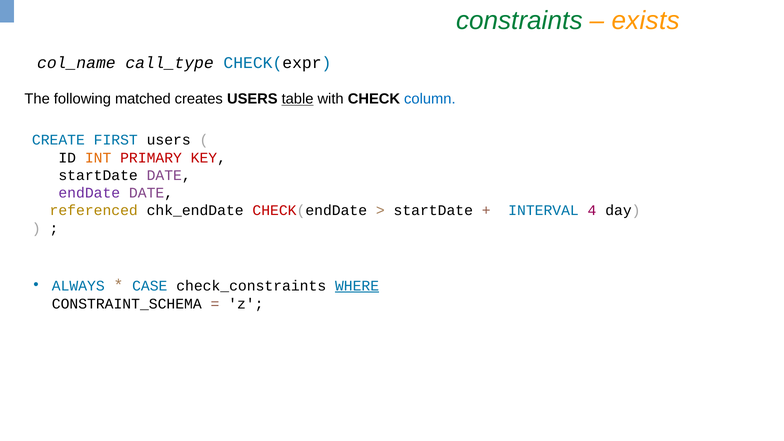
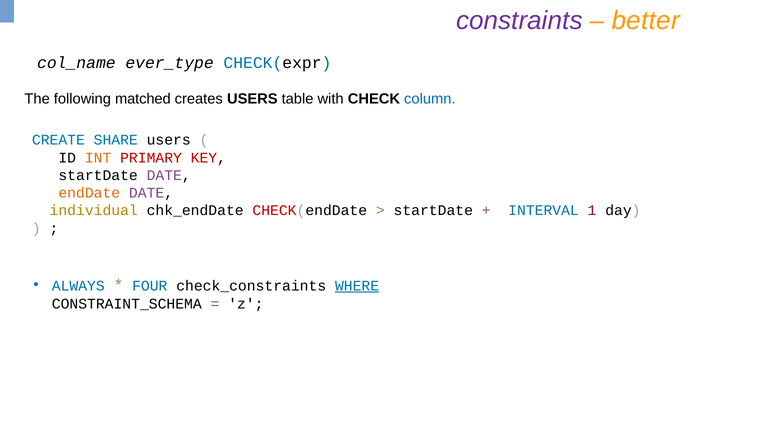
constraints colour: green -> purple
exists: exists -> better
call_type: call_type -> ever_type
table underline: present -> none
FIRST: FIRST -> SHARE
endDate colour: purple -> orange
referenced: referenced -> individual
4: 4 -> 1
CASE: CASE -> FOUR
